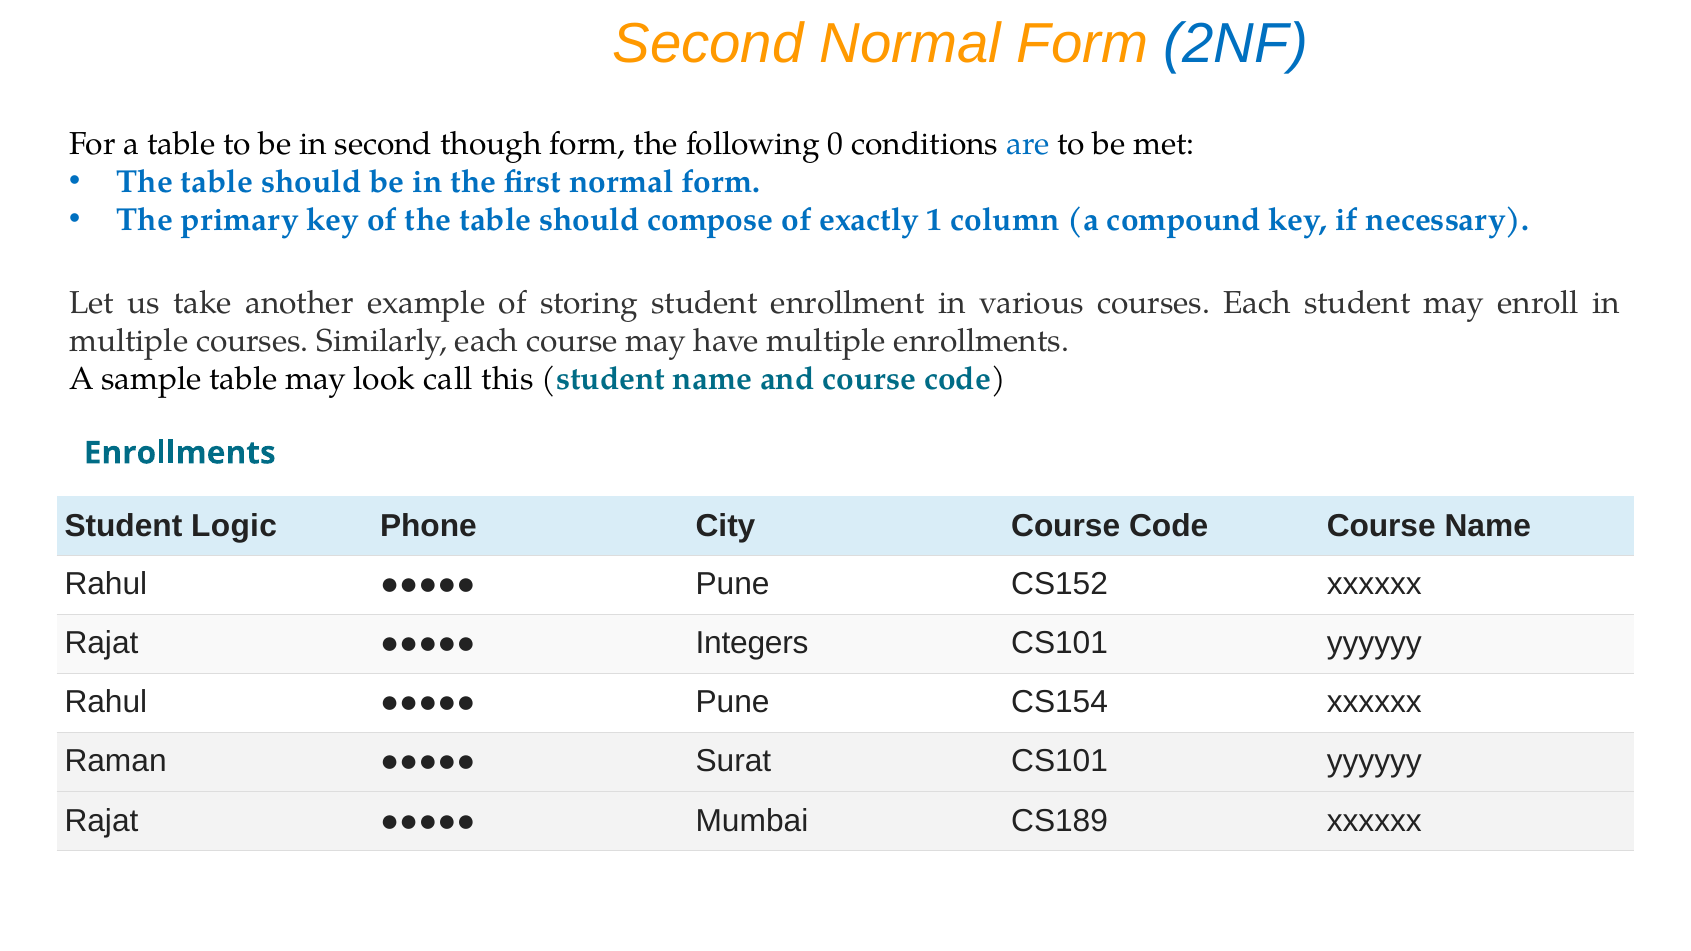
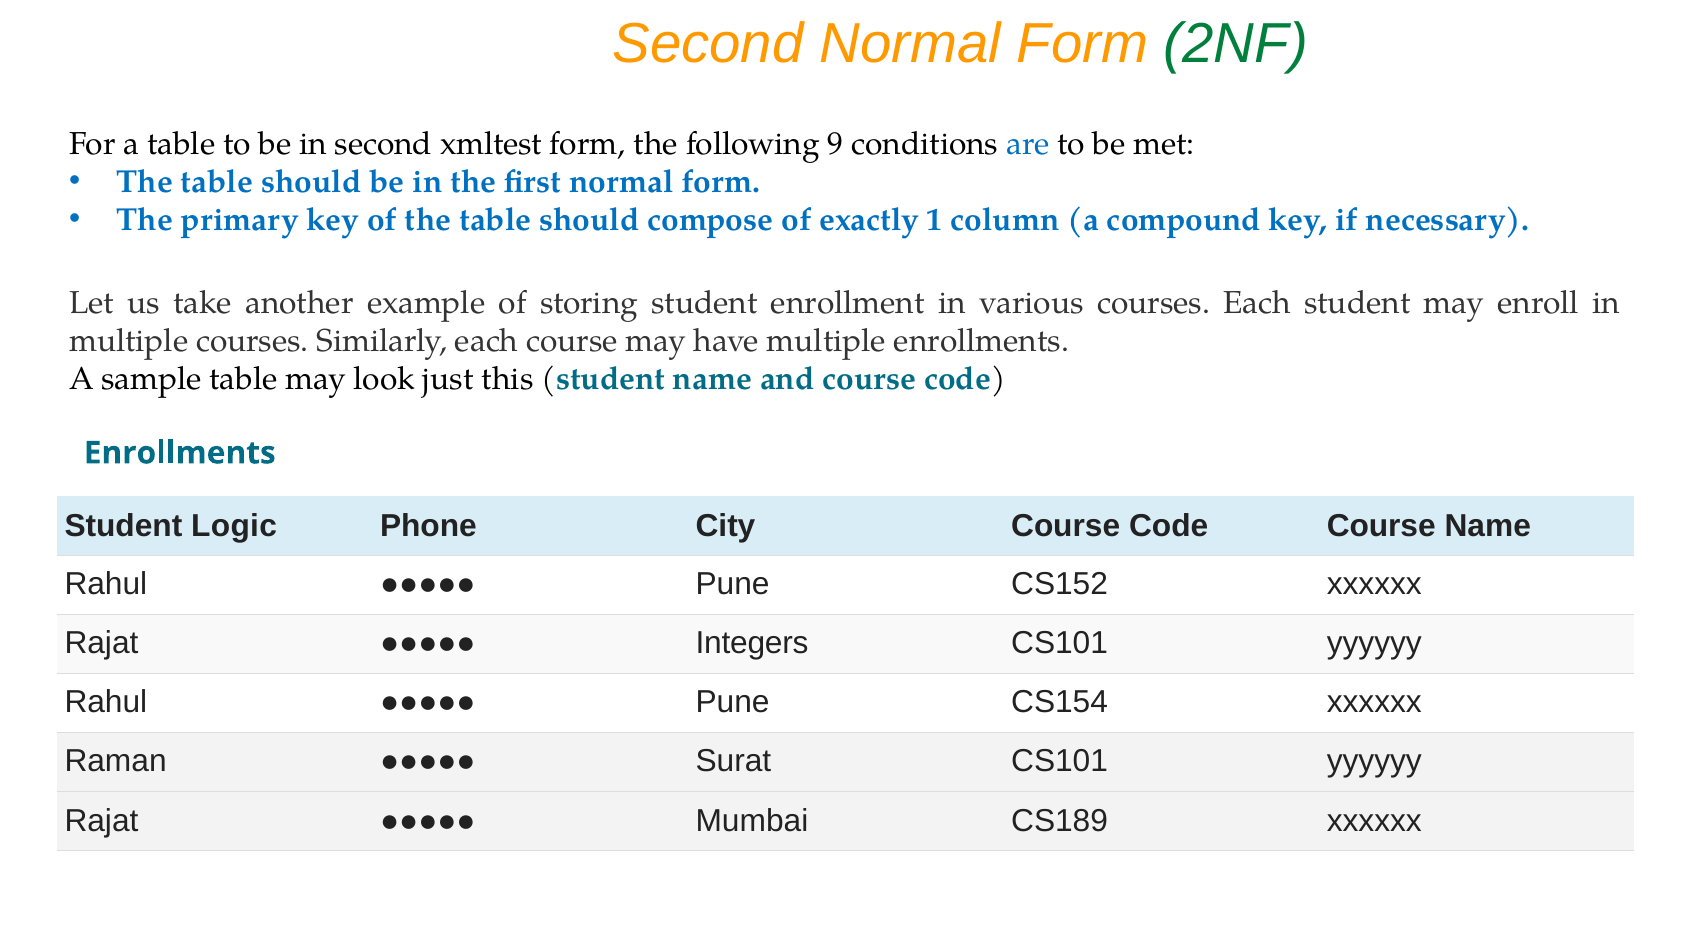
2NF colour: blue -> green
though: though -> xmltest
0: 0 -> 9
call: call -> just
